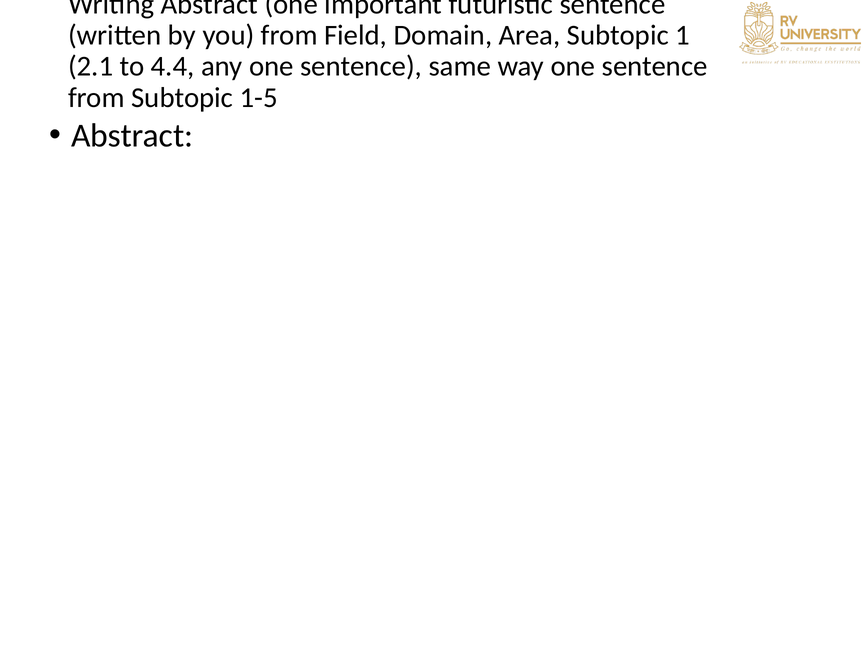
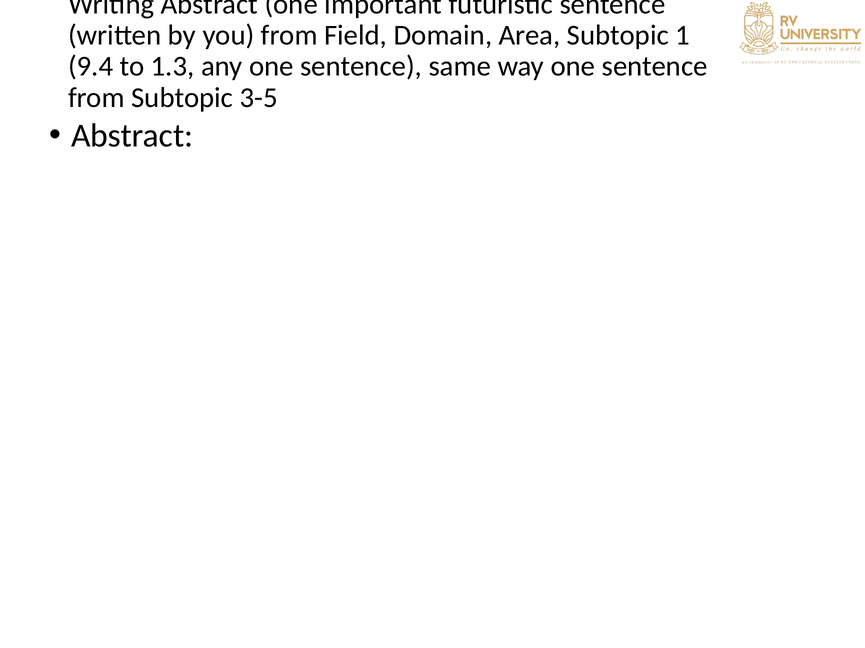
2.1: 2.1 -> 9.4
4.4: 4.4 -> 1.3
1-5: 1-5 -> 3-5
